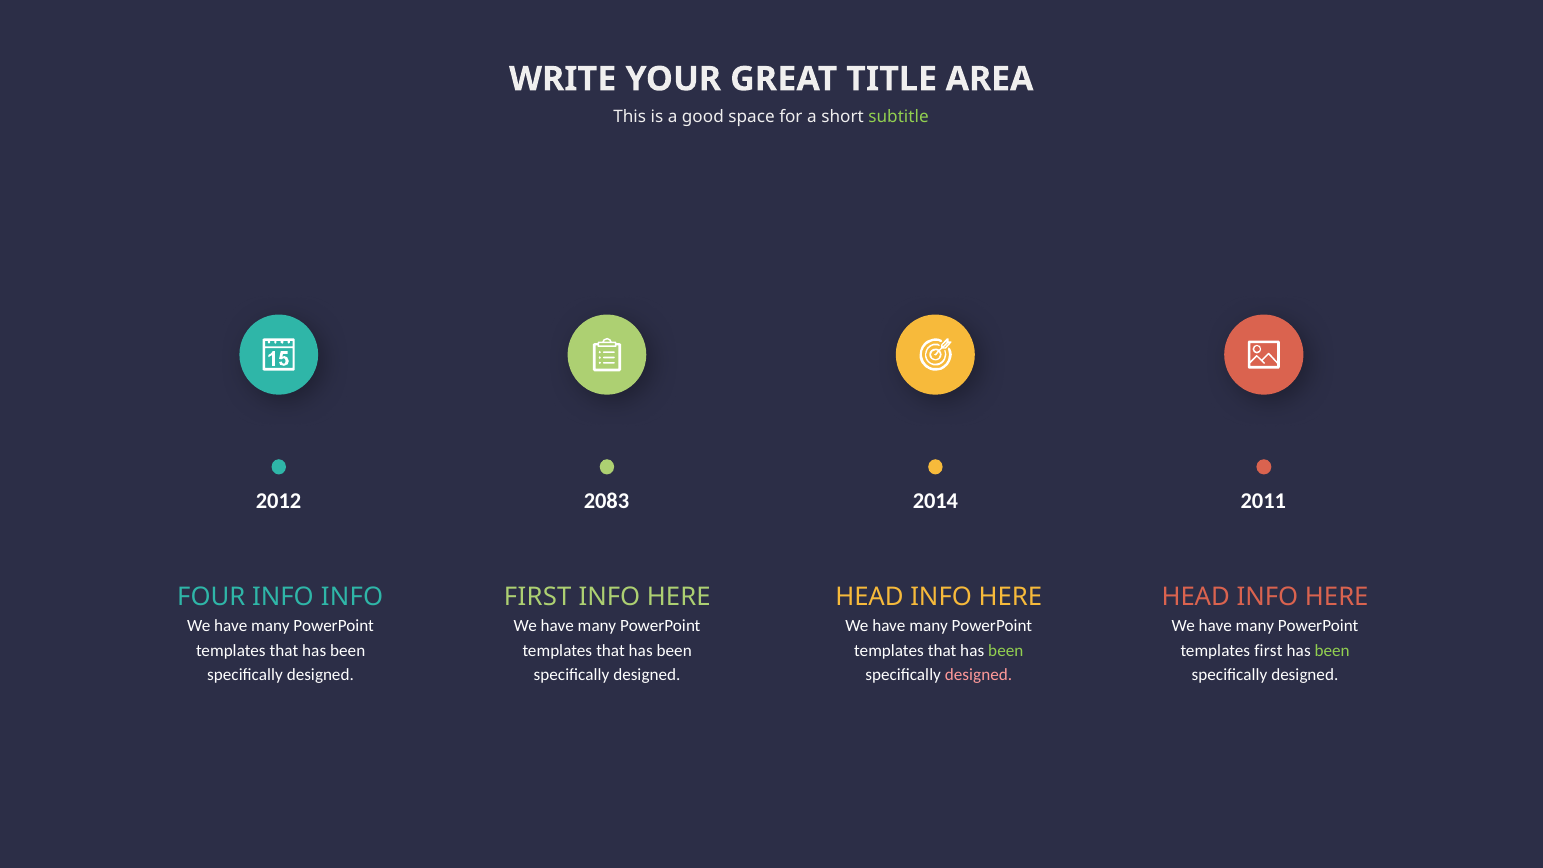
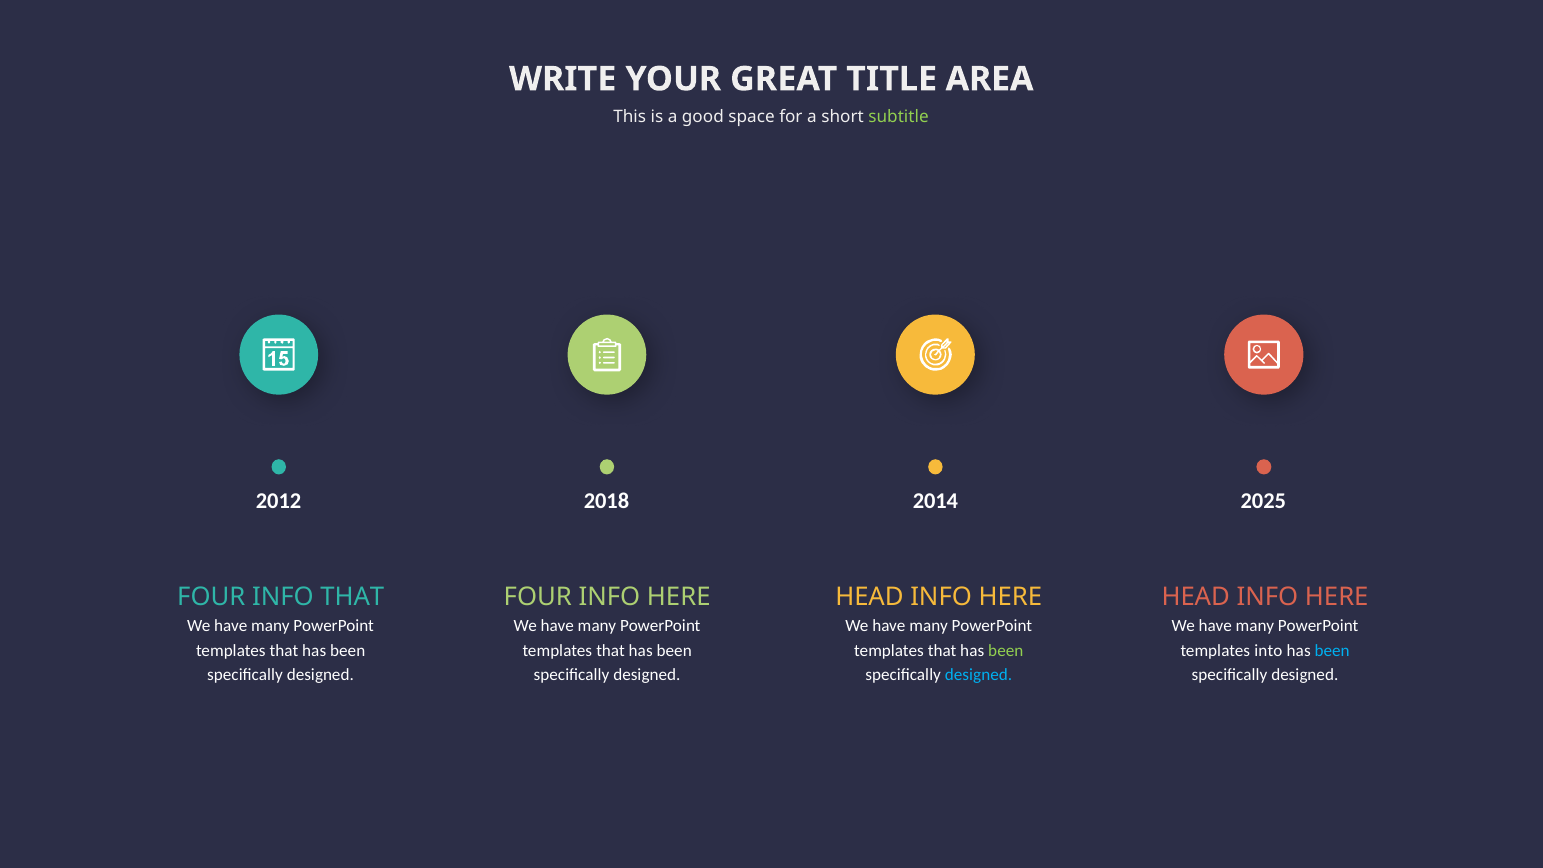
2083: 2083 -> 2018
2011: 2011 -> 2025
INFO INFO: INFO -> THAT
FIRST at (538, 596): FIRST -> FOUR
templates first: first -> into
been at (1332, 650) colour: light green -> light blue
designed at (979, 675) colour: pink -> light blue
